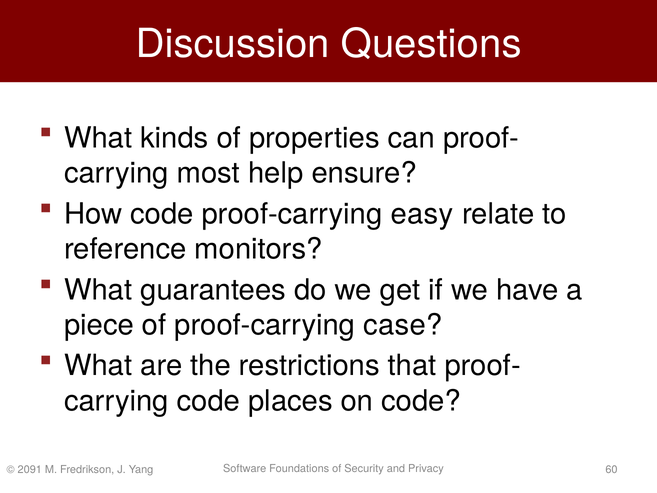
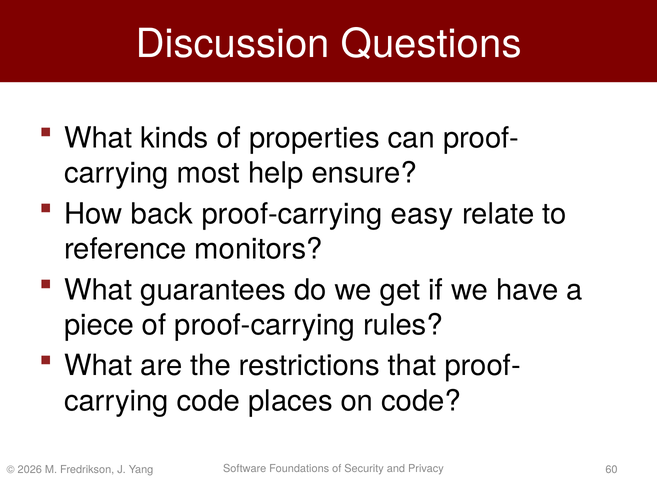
How code: code -> back
case: case -> rules
2091: 2091 -> 2026
